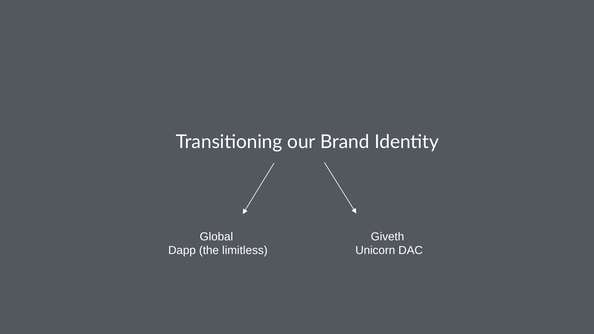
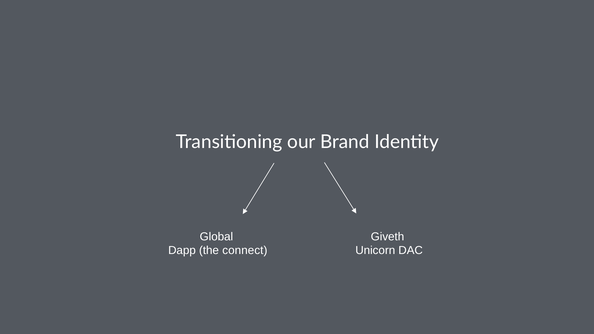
limitless: limitless -> connect
